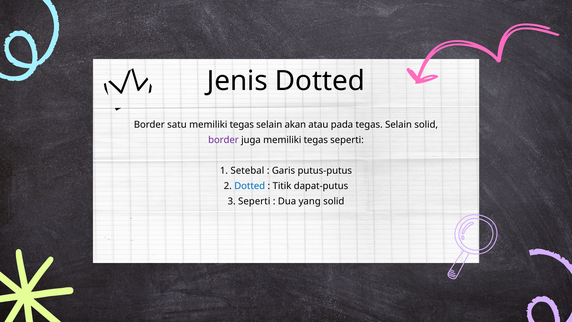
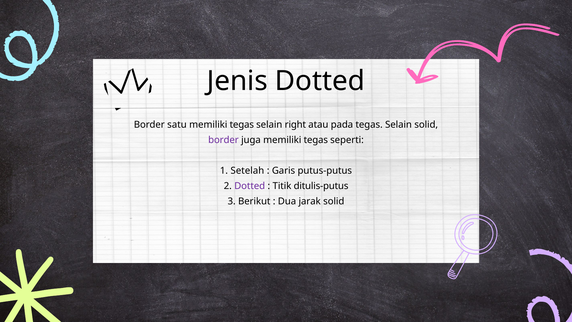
akan: akan -> right
Setebal: Setebal -> Setelah
Dotted at (250, 186) colour: blue -> purple
dapat-putus: dapat-putus -> ditulis-putus
3 Seperti: Seperti -> Berikut
yang: yang -> jarak
